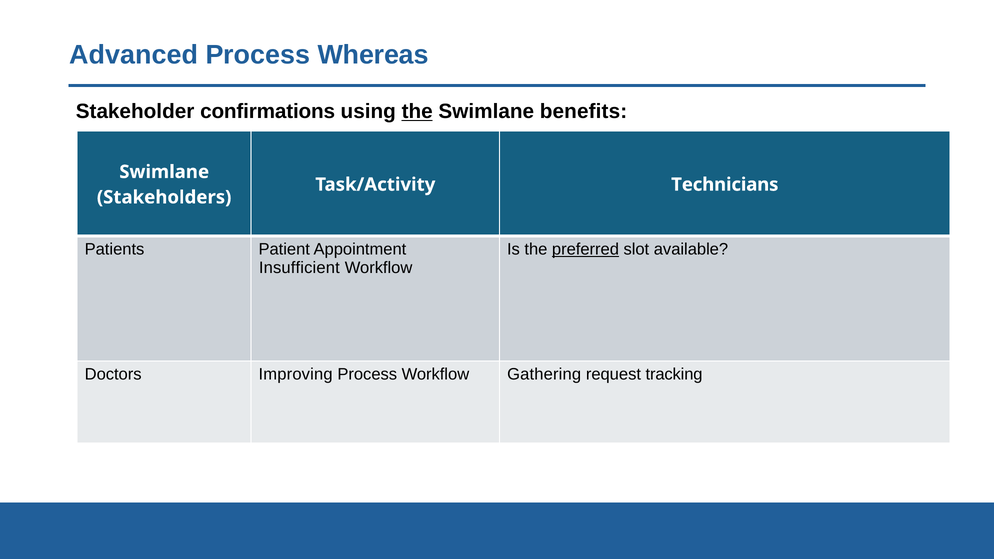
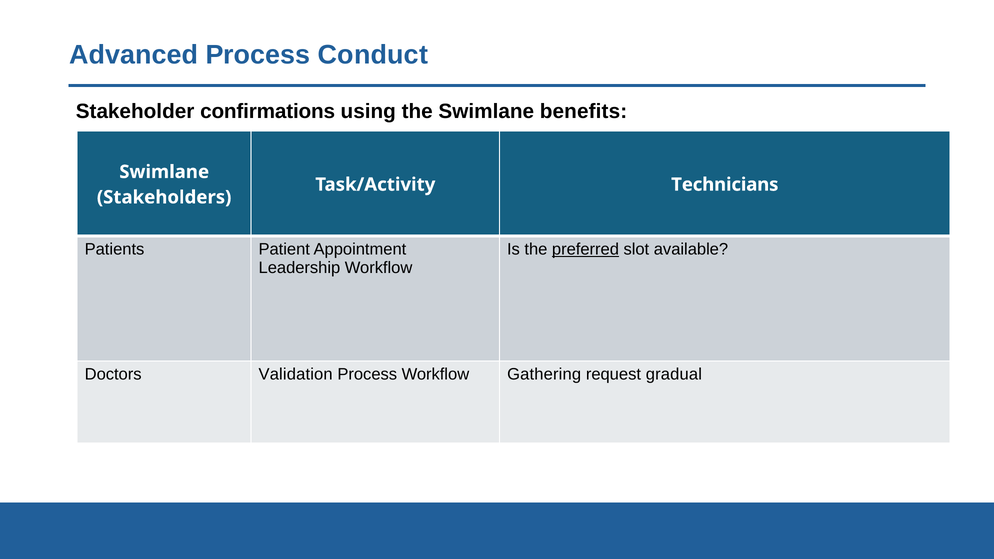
Whereas: Whereas -> Conduct
the at (417, 112) underline: present -> none
Insufficient: Insufficient -> Leadership
Improving: Improving -> Validation
tracking: tracking -> gradual
